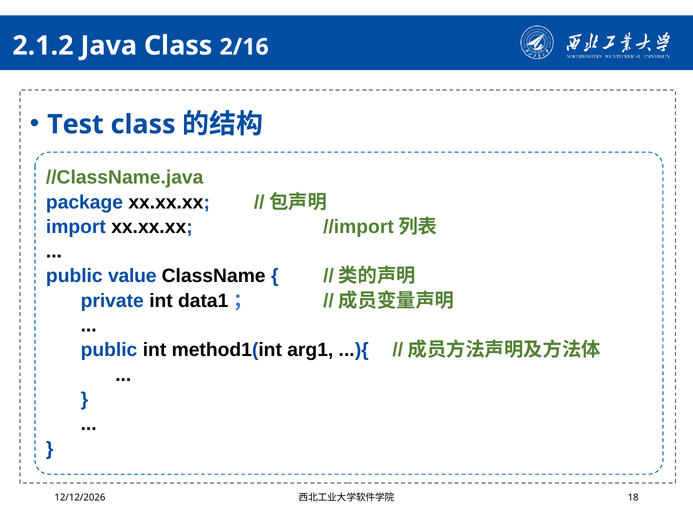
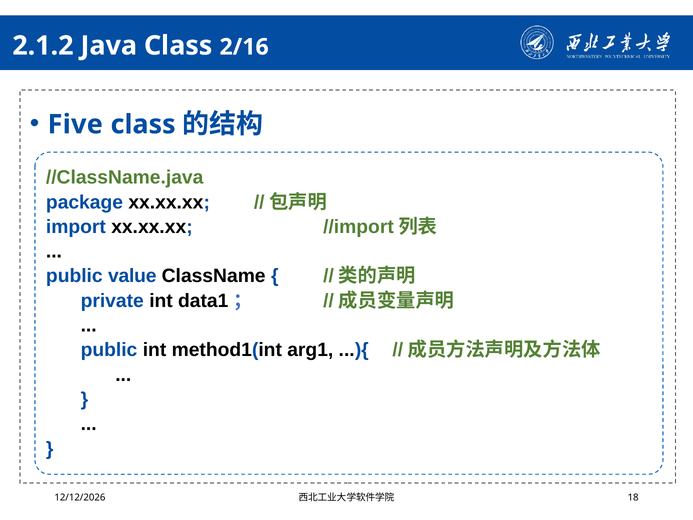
Test: Test -> Five
